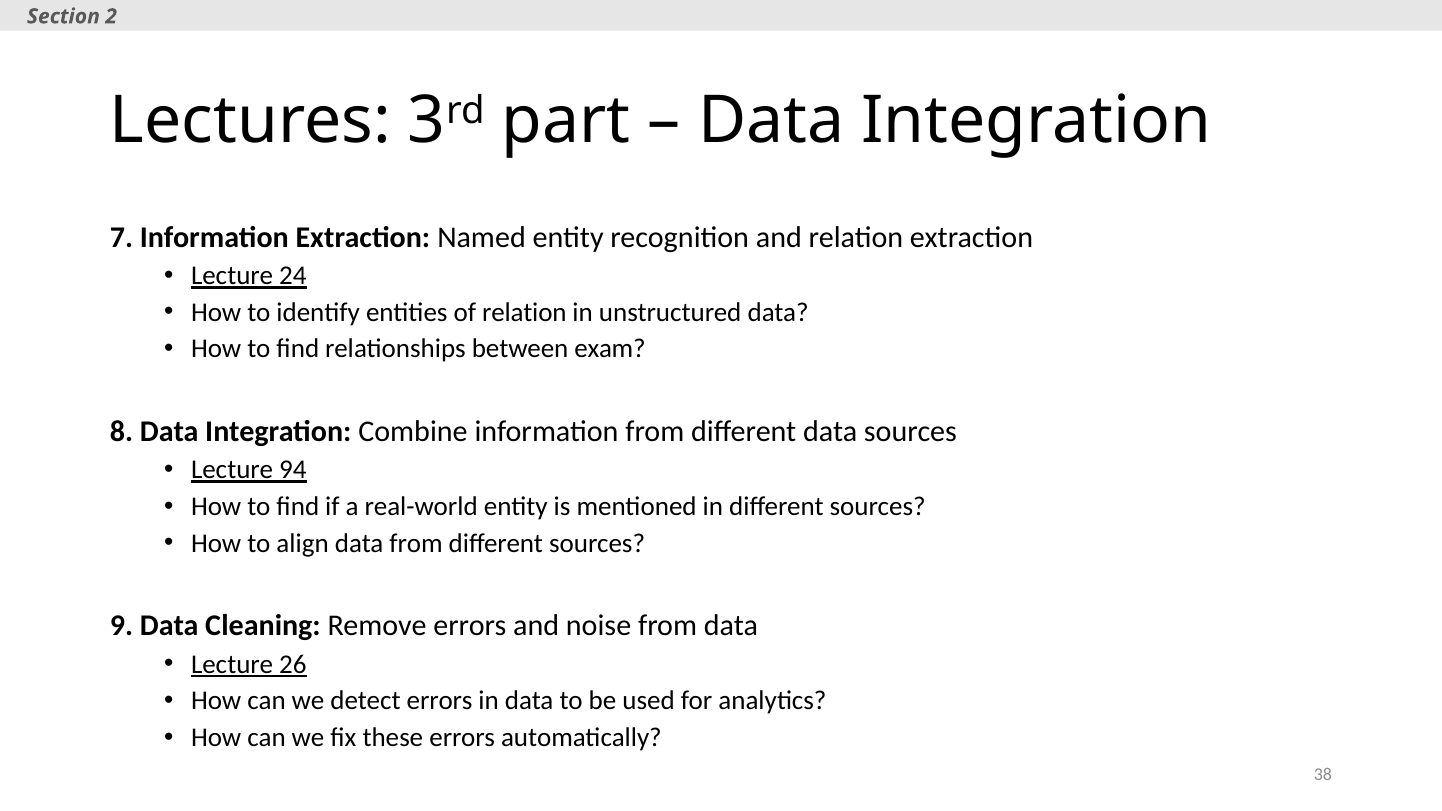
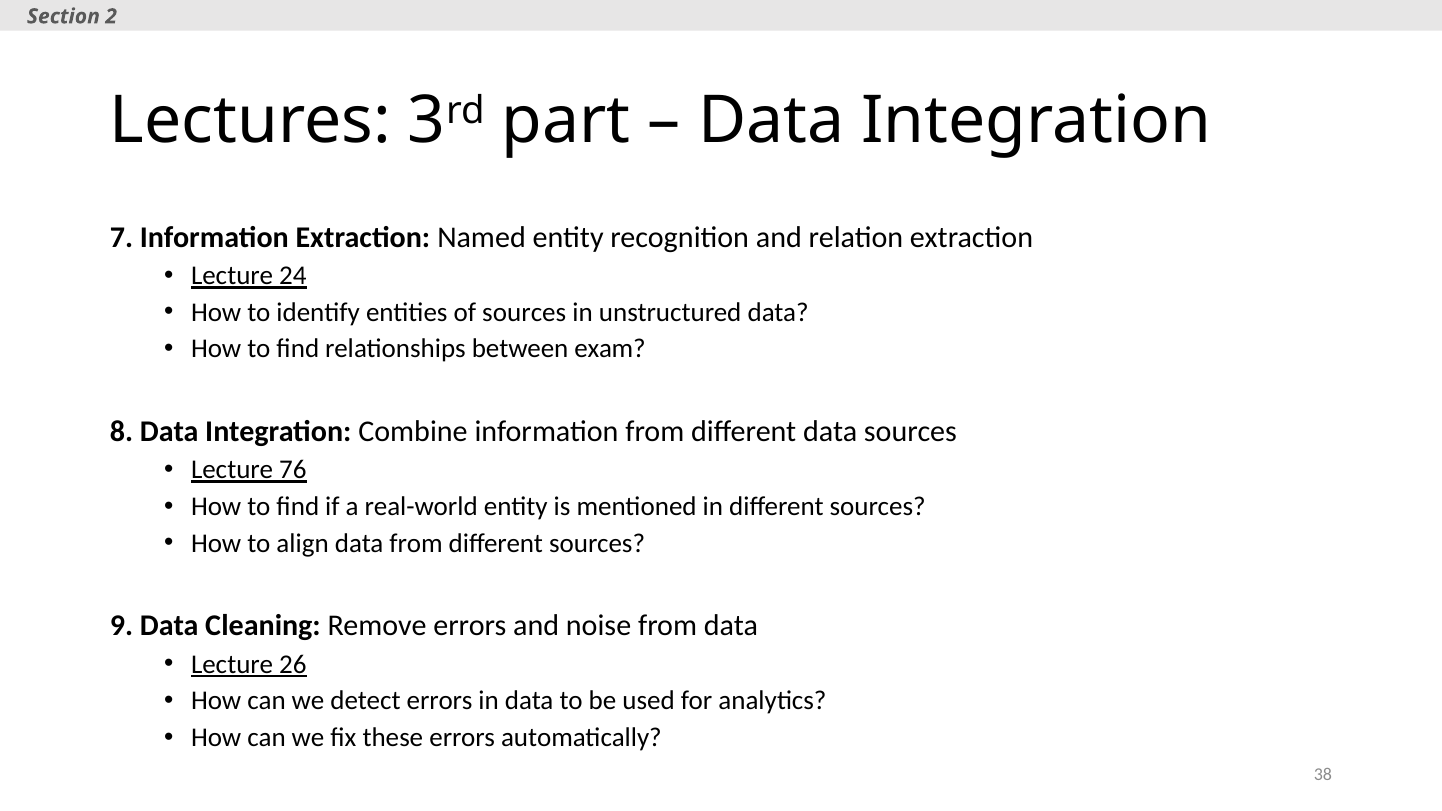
of relation: relation -> sources
94: 94 -> 76
